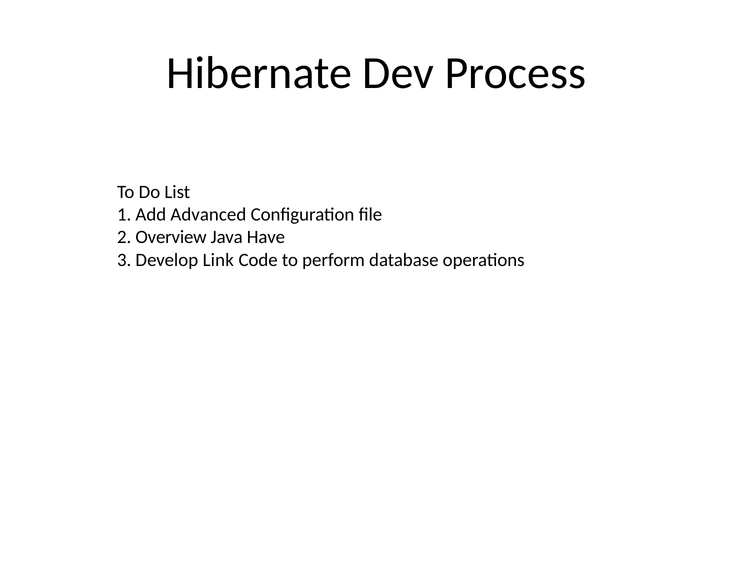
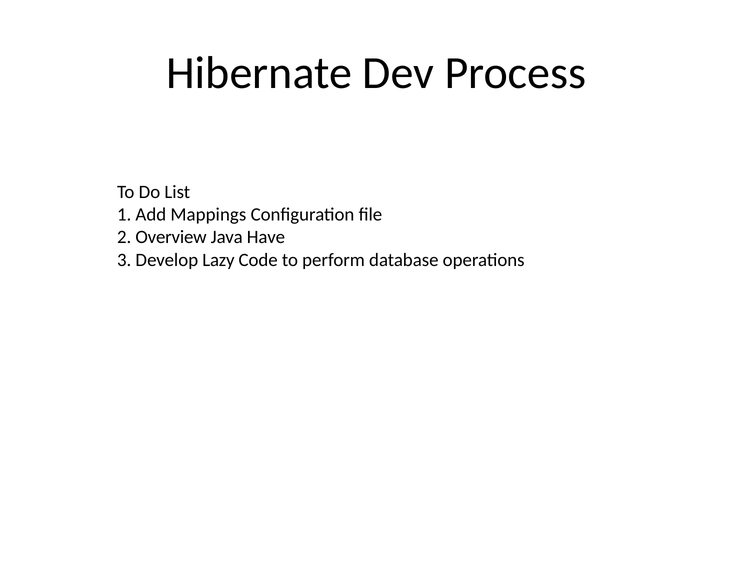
Advanced: Advanced -> Mappings
Link: Link -> Lazy
